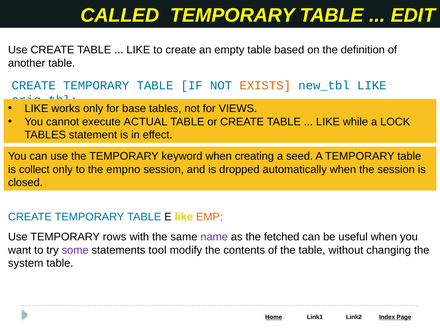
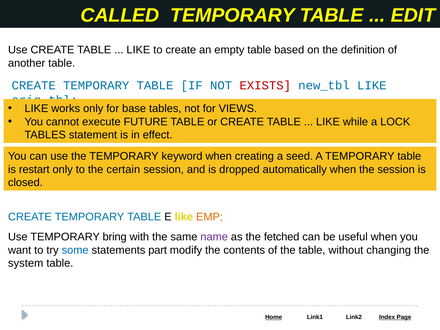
EXISTS colour: orange -> red
ACTUAL: ACTUAL -> FUTURE
collect: collect -> restart
empno: empno -> certain
rows: rows -> bring
some colour: purple -> blue
tool: tool -> part
